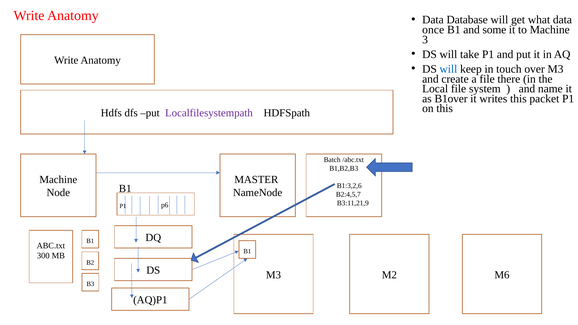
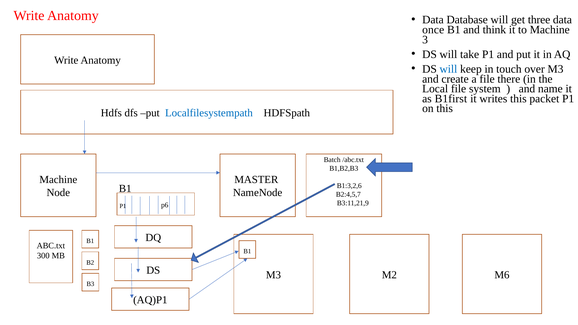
what: what -> three
some: some -> think
B1over: B1over -> B1first
Localfilesystempath colour: purple -> blue
